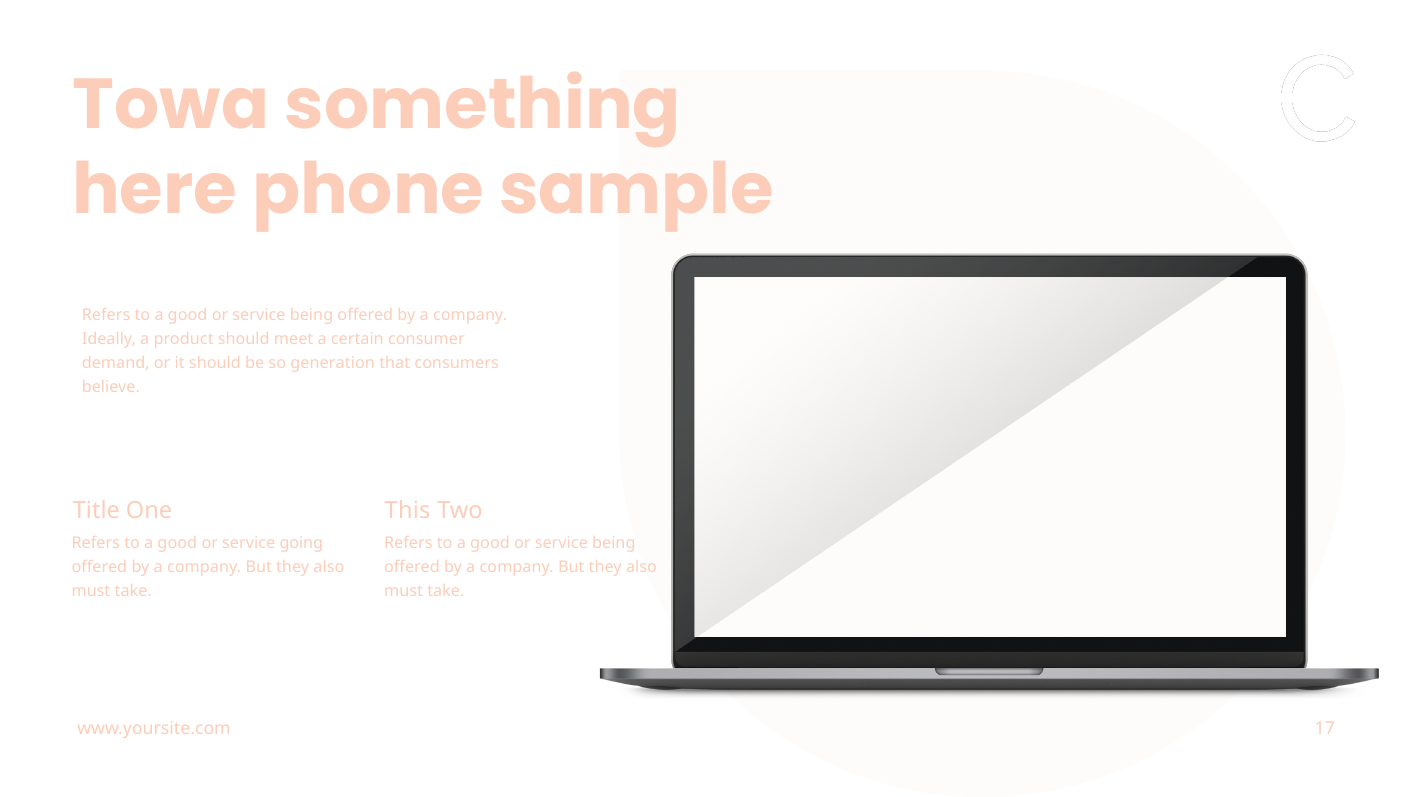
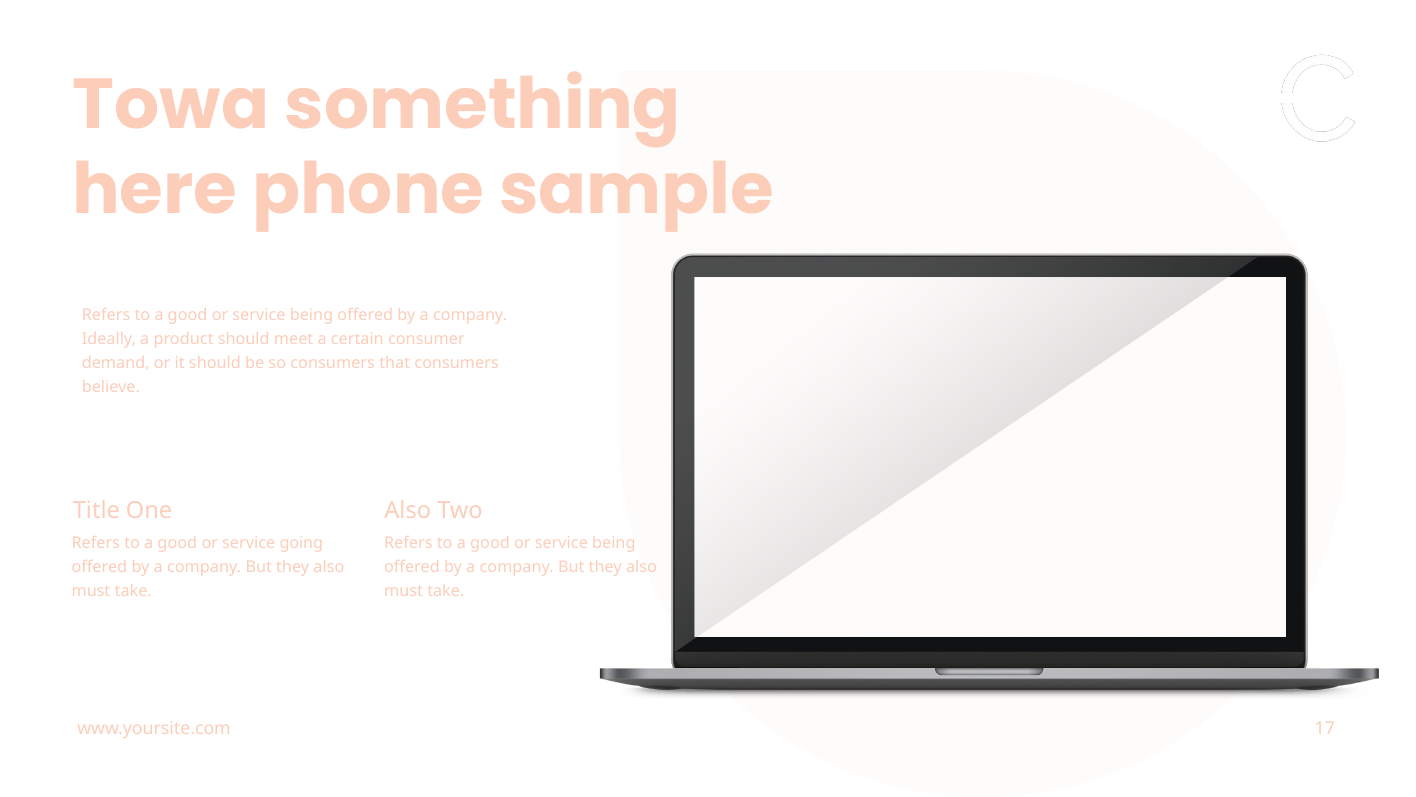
so generation: generation -> consumers
This at (408, 510): This -> Also
